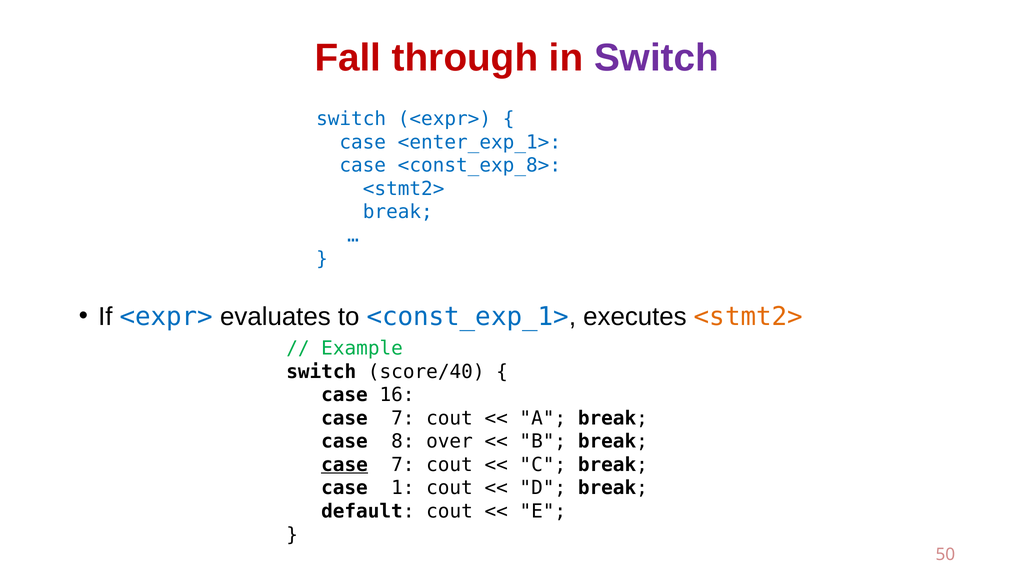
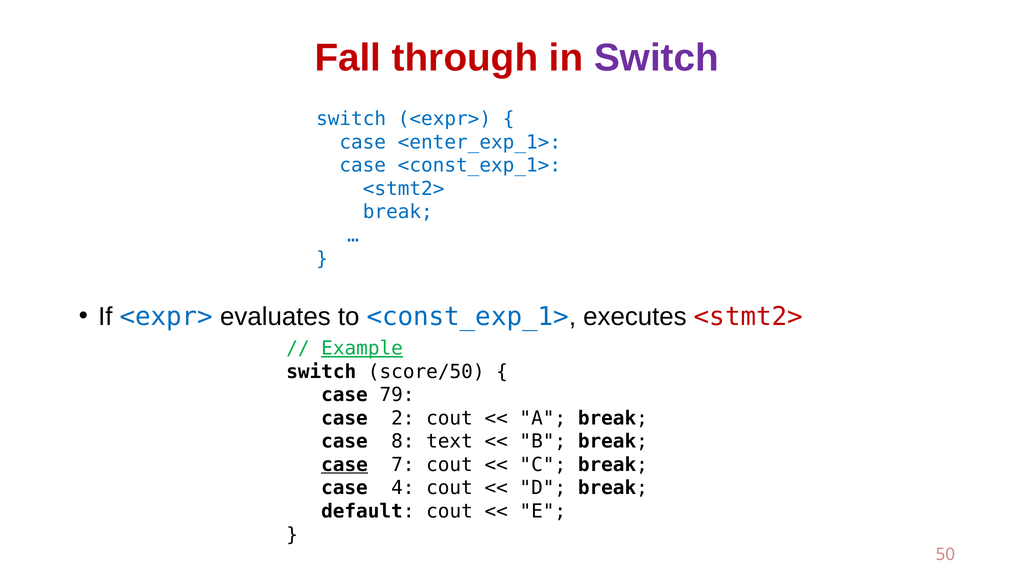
case <const_exp_8>: <const_exp_8> -> <const_exp_1>
<stmt2> at (748, 316) colour: orange -> red
Example underline: none -> present
score/40: score/40 -> score/50
16: 16 -> 79
7 at (403, 418): 7 -> 2
over: over -> text
1: 1 -> 4
